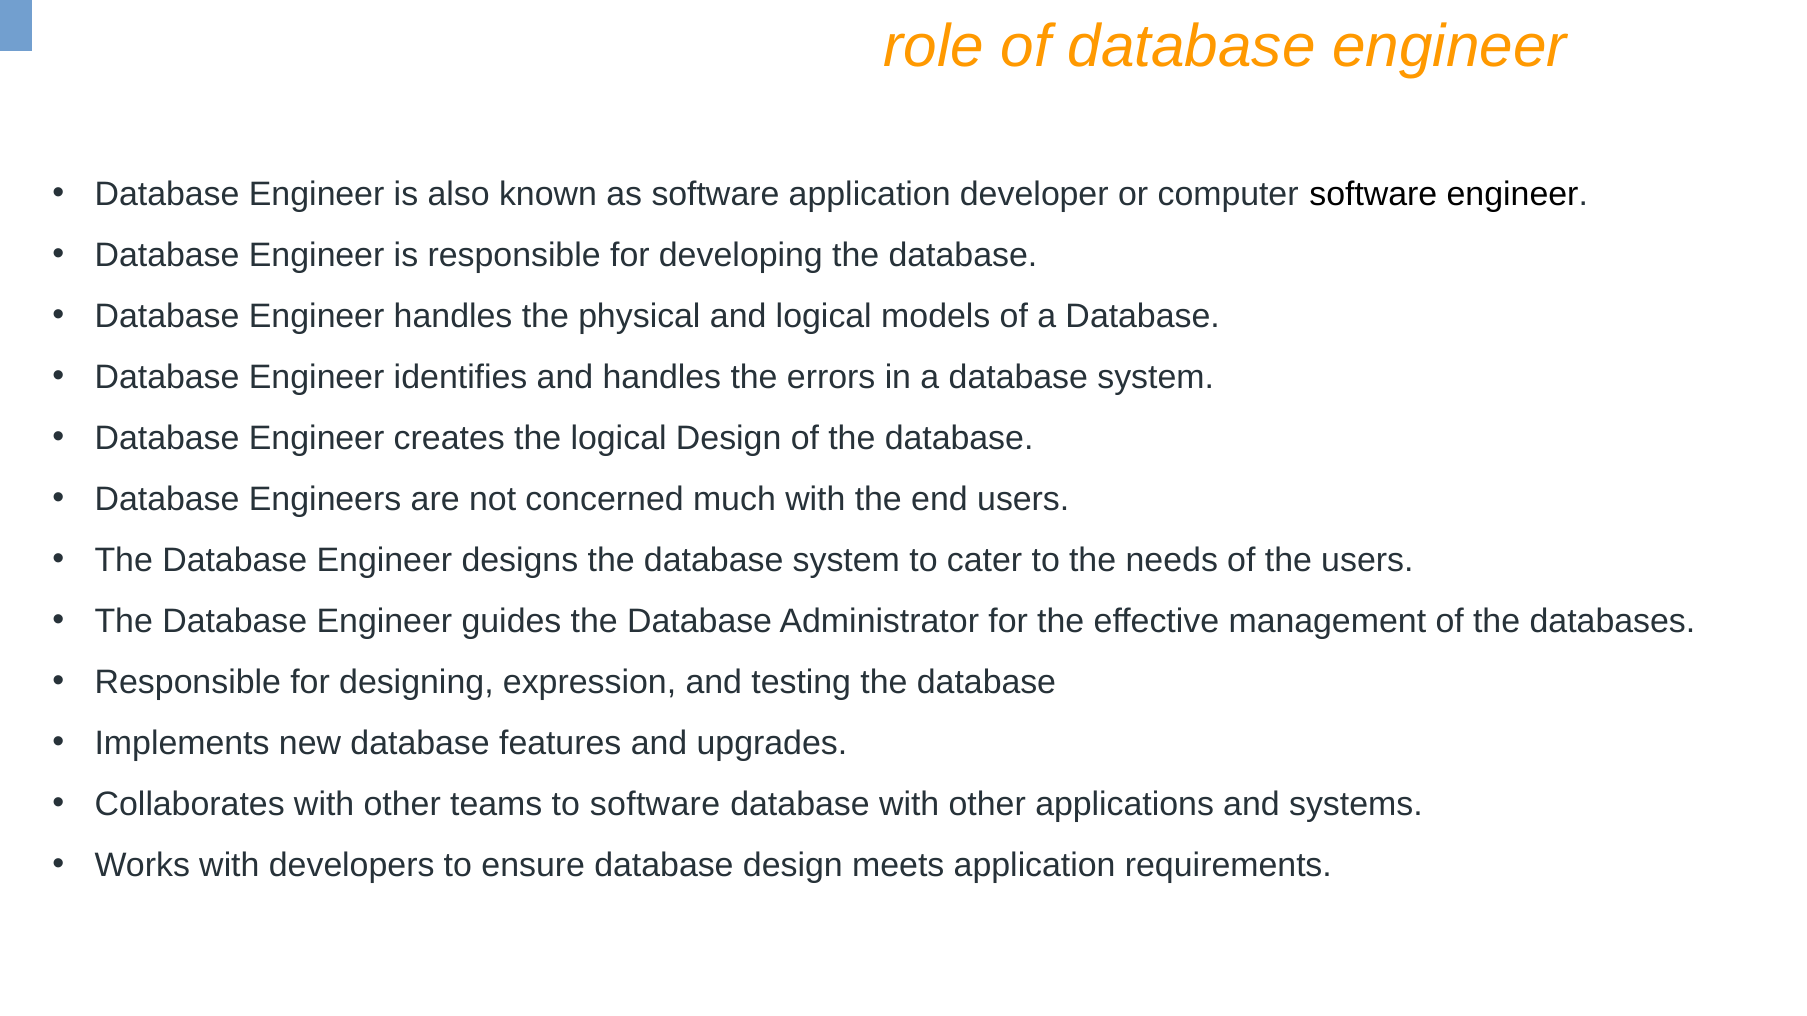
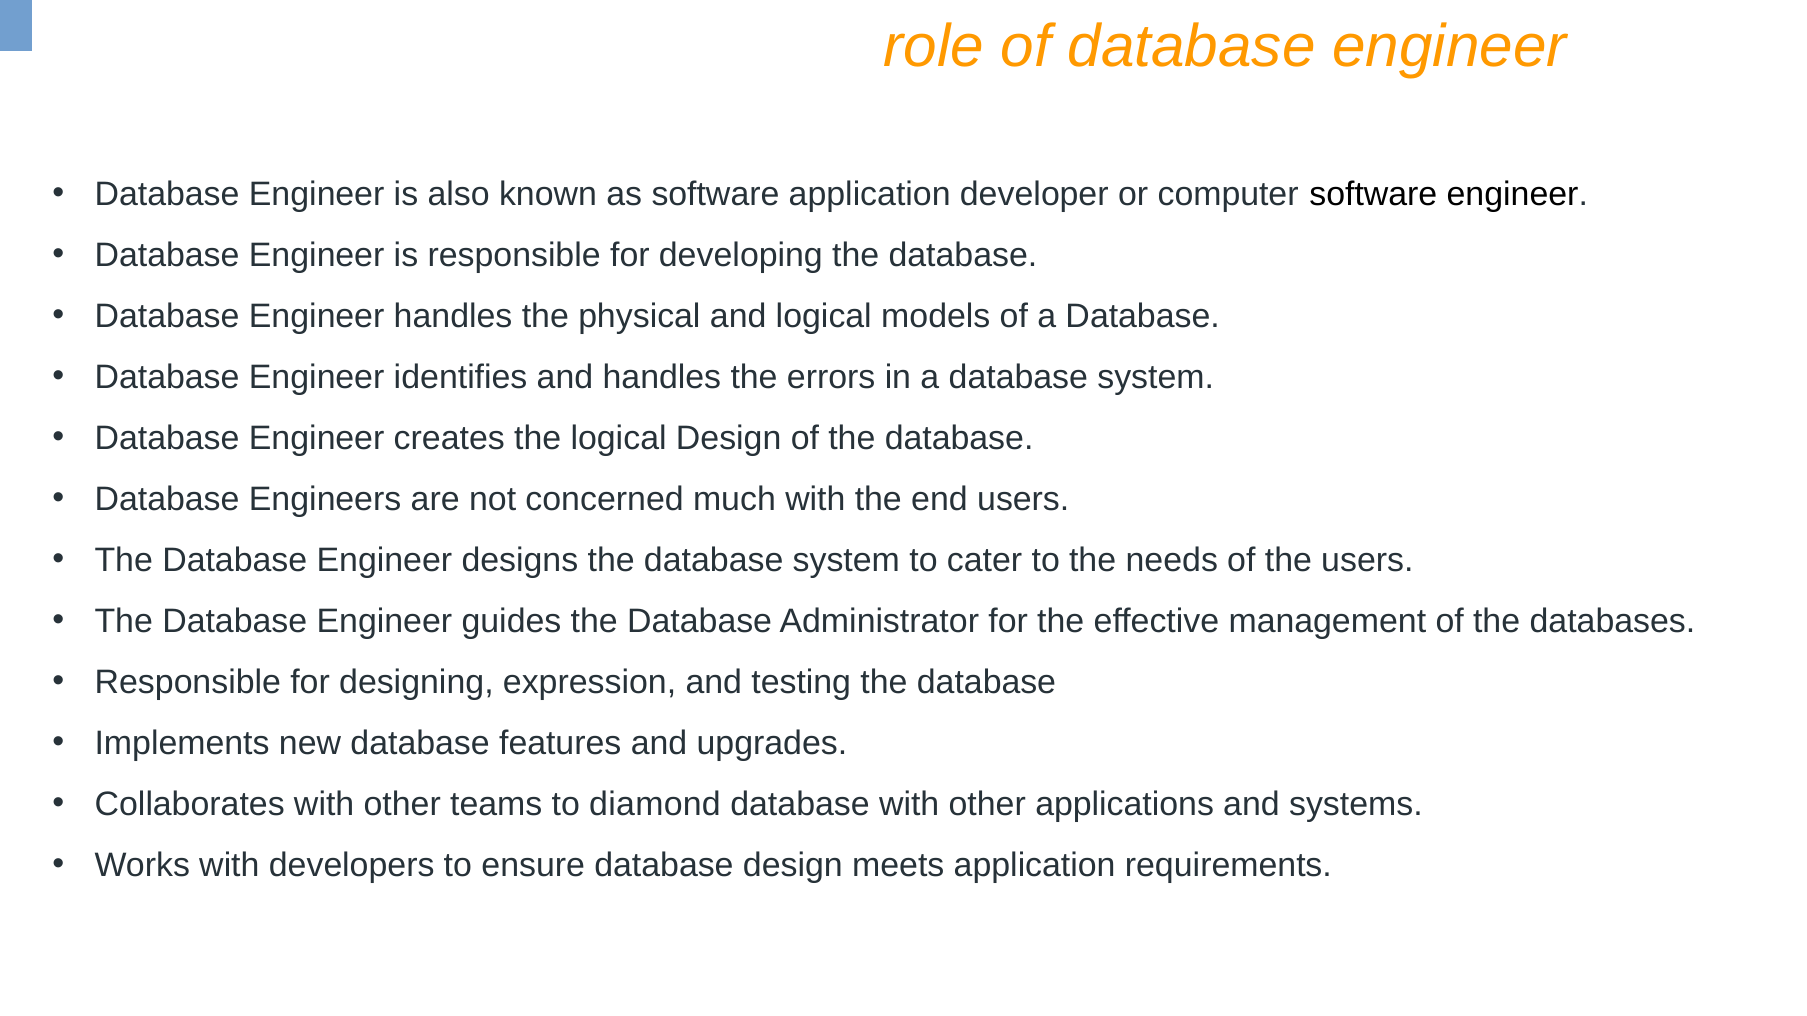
to software: software -> diamond
